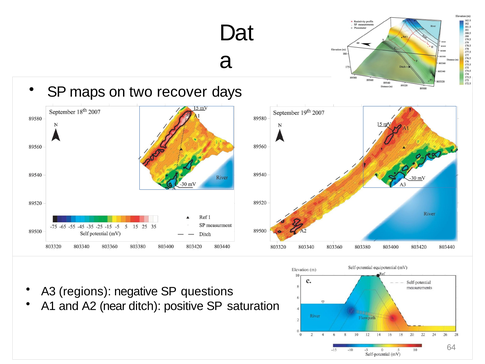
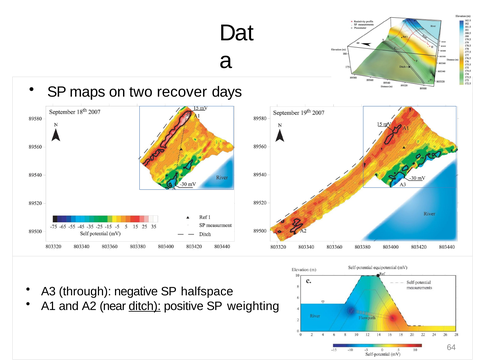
regions: regions -> through
questions: questions -> halfspace
ditch underline: none -> present
saturation: saturation -> weighting
